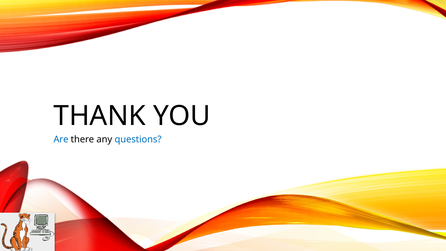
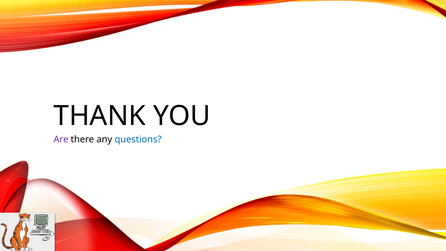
Are colour: blue -> purple
